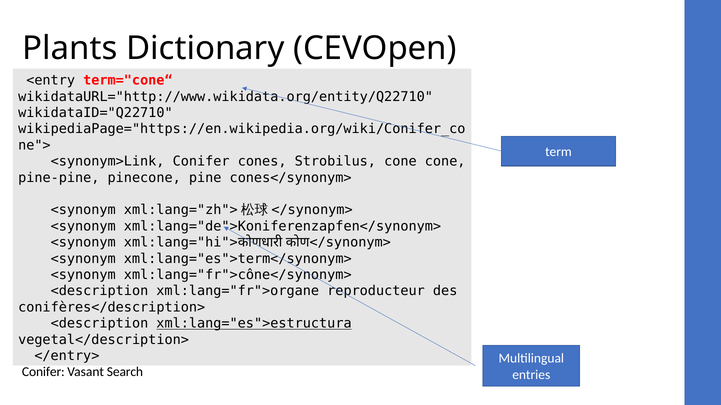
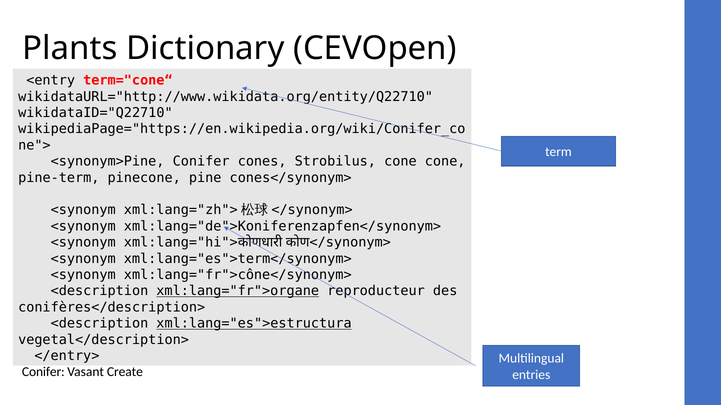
<synonym>Link: <synonym>Link -> <synonym>Pine
pine-pine: pine-pine -> pine-term
xml:lang="fr">organe underline: none -> present
Search: Search -> Create
